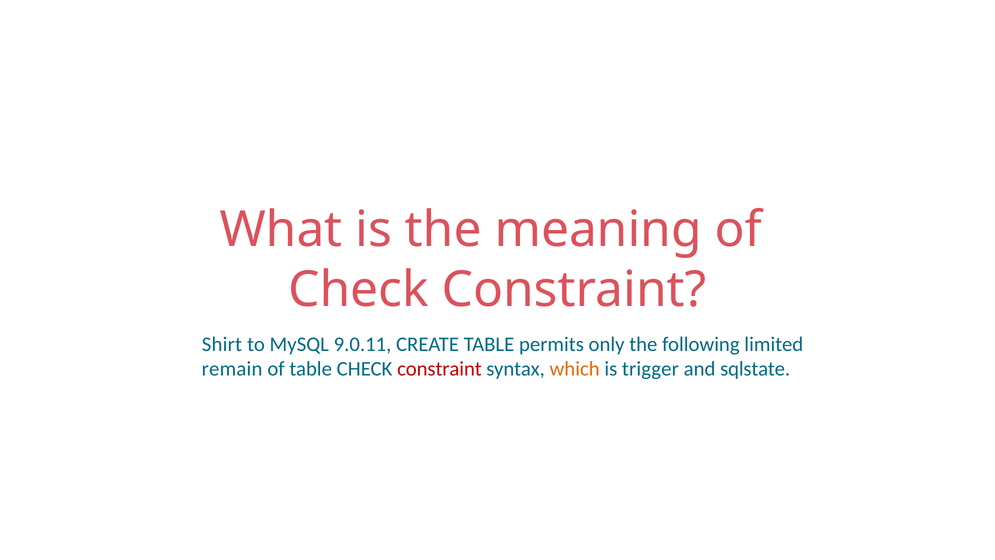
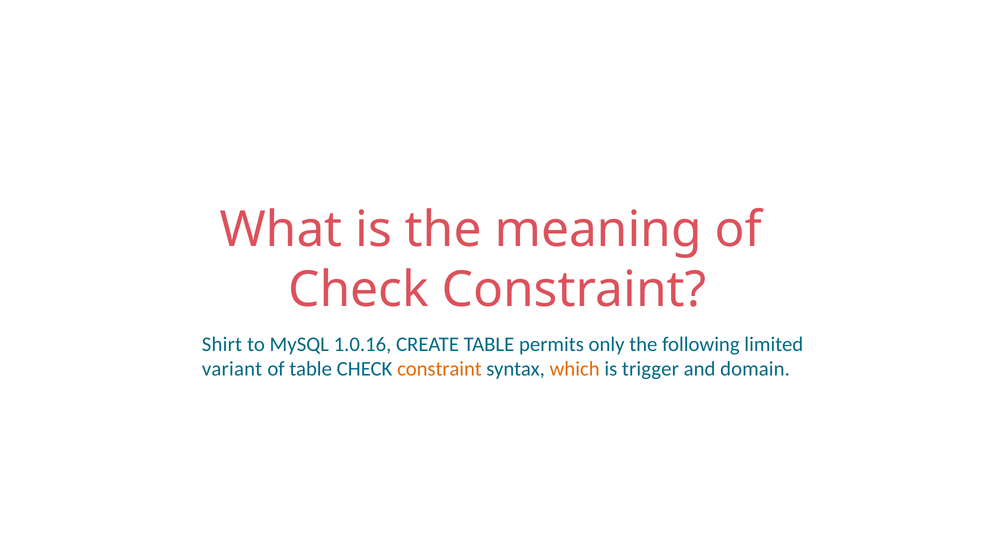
9.0.11: 9.0.11 -> 1.0.16
remain: remain -> variant
constraint at (439, 369) colour: red -> orange
sqlstate: sqlstate -> domain
